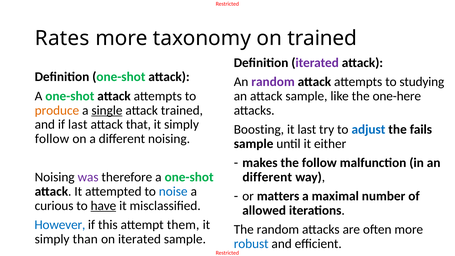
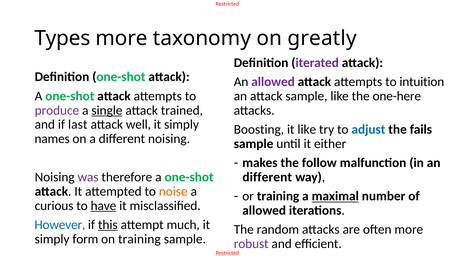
Rates: Rates -> Types
on trained: trained -> greatly
An random: random -> allowed
studying: studying -> intuition
produce colour: orange -> purple
that: that -> well
it last: last -> like
follow at (52, 139): follow -> names
noise colour: blue -> orange
or matters: matters -> training
maximal underline: none -> present
this underline: none -> present
them: them -> much
than: than -> form
on iterated: iterated -> training
robust colour: blue -> purple
